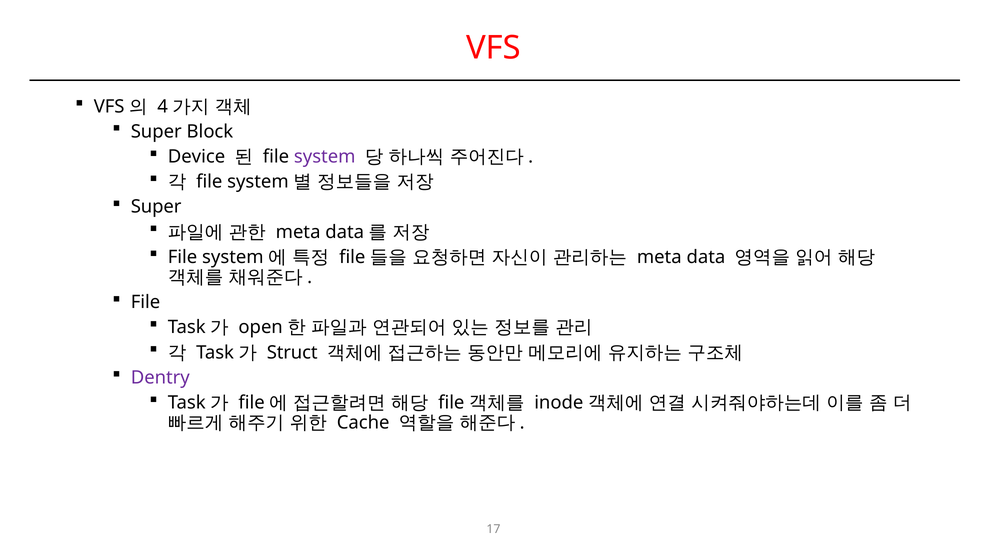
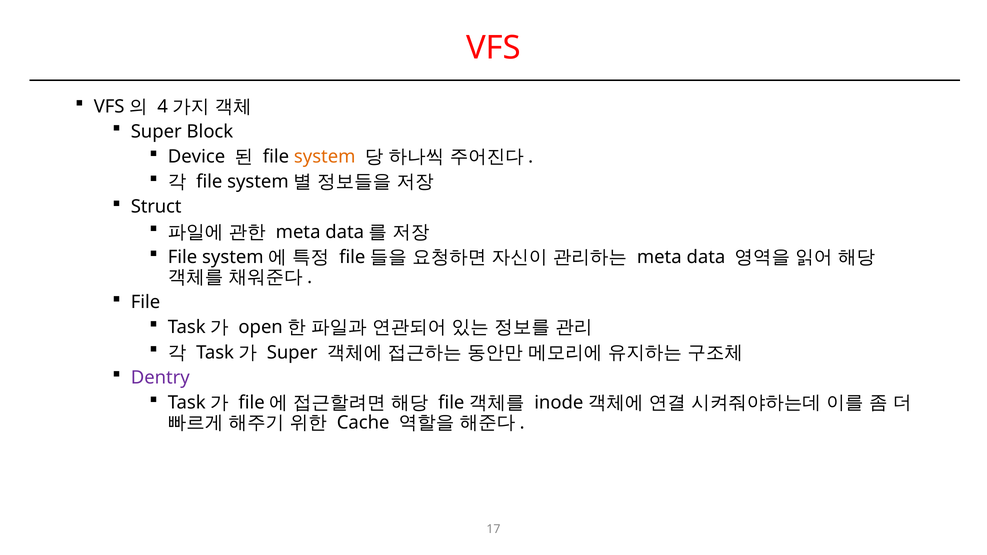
system colour: purple -> orange
Super at (156, 207): Super -> Struct
Struct at (292, 353): Struct -> Super
